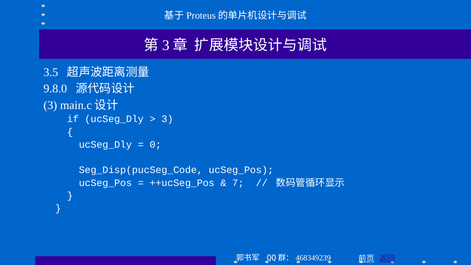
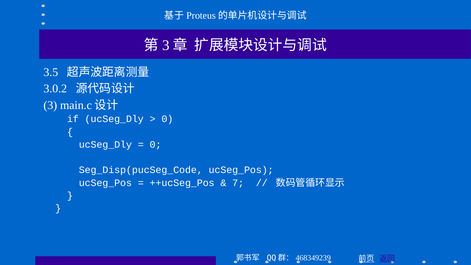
9.8.0: 9.8.0 -> 3.0.2
3 at (167, 119): 3 -> 0
